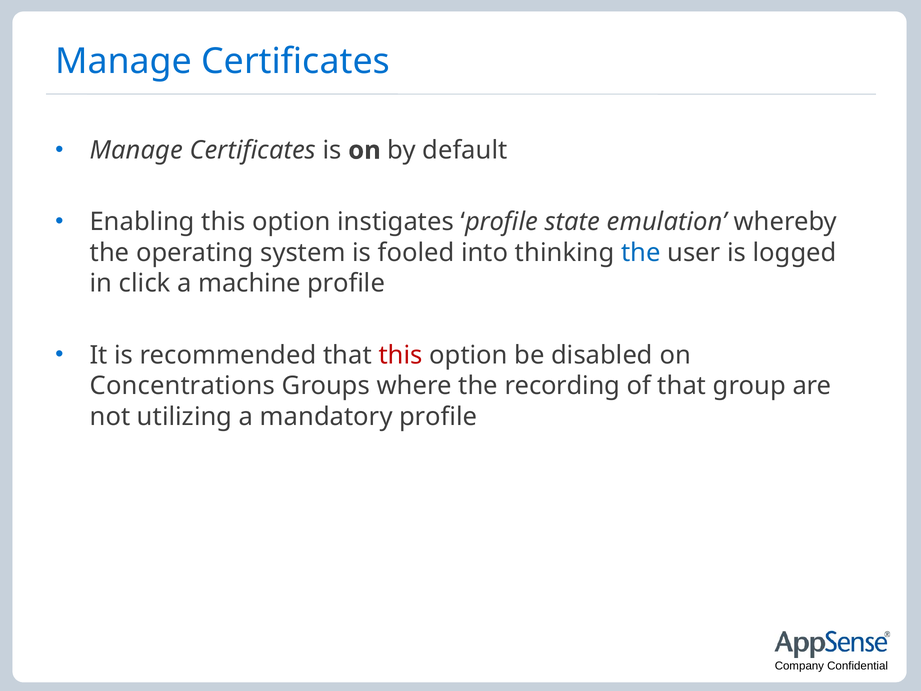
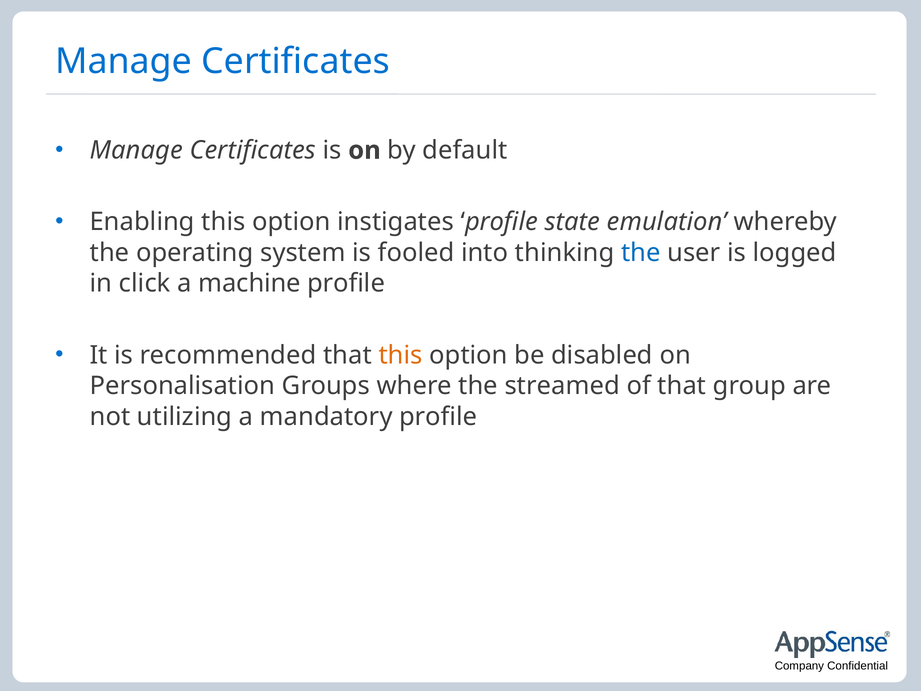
this at (401, 355) colour: red -> orange
Concentrations: Concentrations -> Personalisation
recording: recording -> streamed
